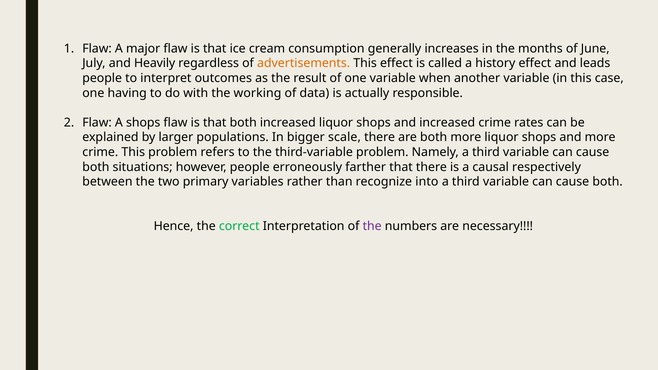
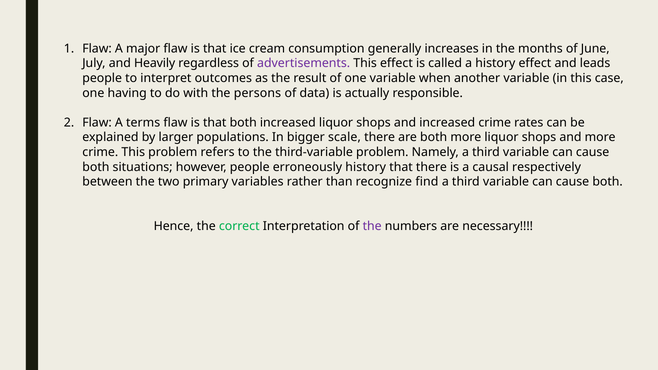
advertisements colour: orange -> purple
working: working -> persons
A shops: shops -> terms
erroneously farther: farther -> history
into: into -> find
